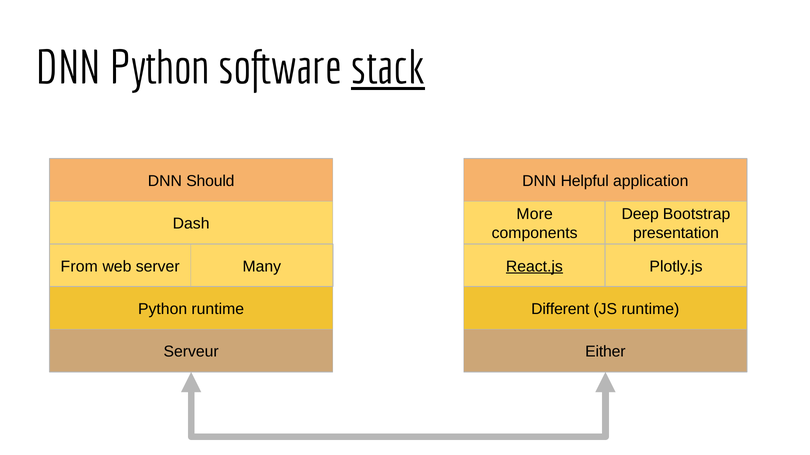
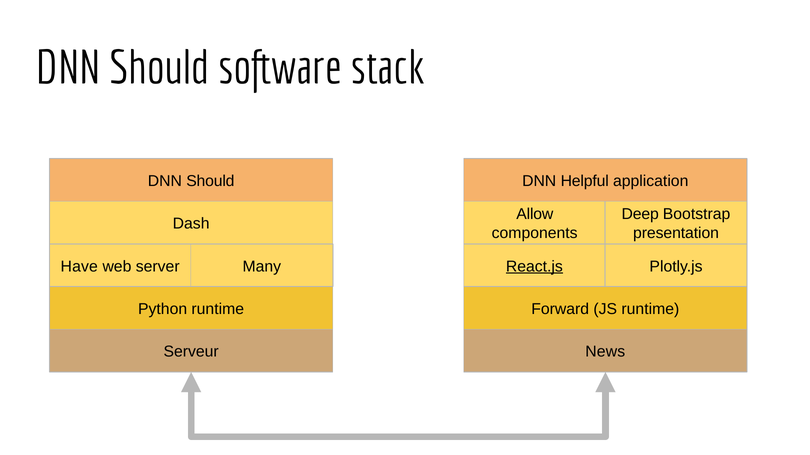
Python at (160, 68): Python -> Should
stack underline: present -> none
More: More -> Allow
From: From -> Have
Different: Different -> Forward
Either: Either -> News
